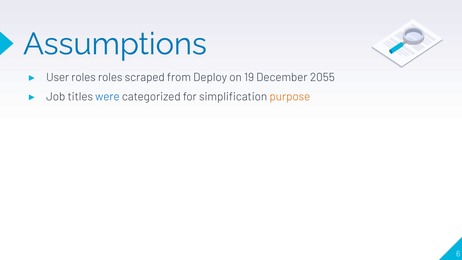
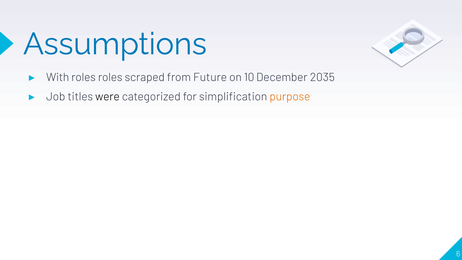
User: User -> With
Deploy: Deploy -> Future
19: 19 -> 10
2055: 2055 -> 2035
were colour: blue -> black
